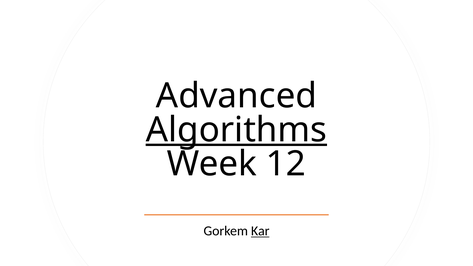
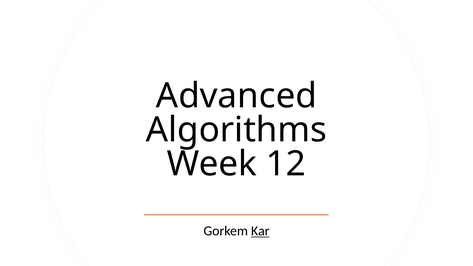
Algorithms underline: present -> none
